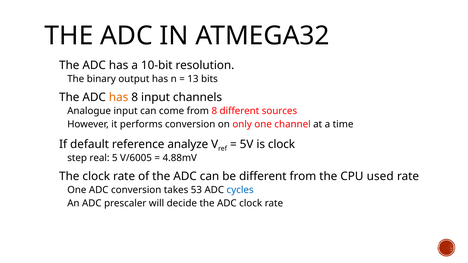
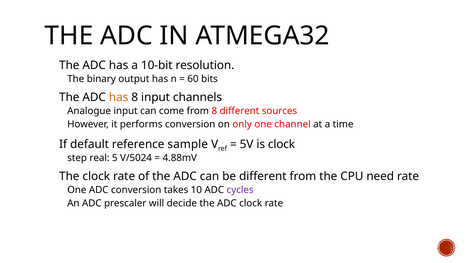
13: 13 -> 60
analyze: analyze -> sample
V/6005: V/6005 -> V/5024
used: used -> need
53: 53 -> 10
cycles colour: blue -> purple
